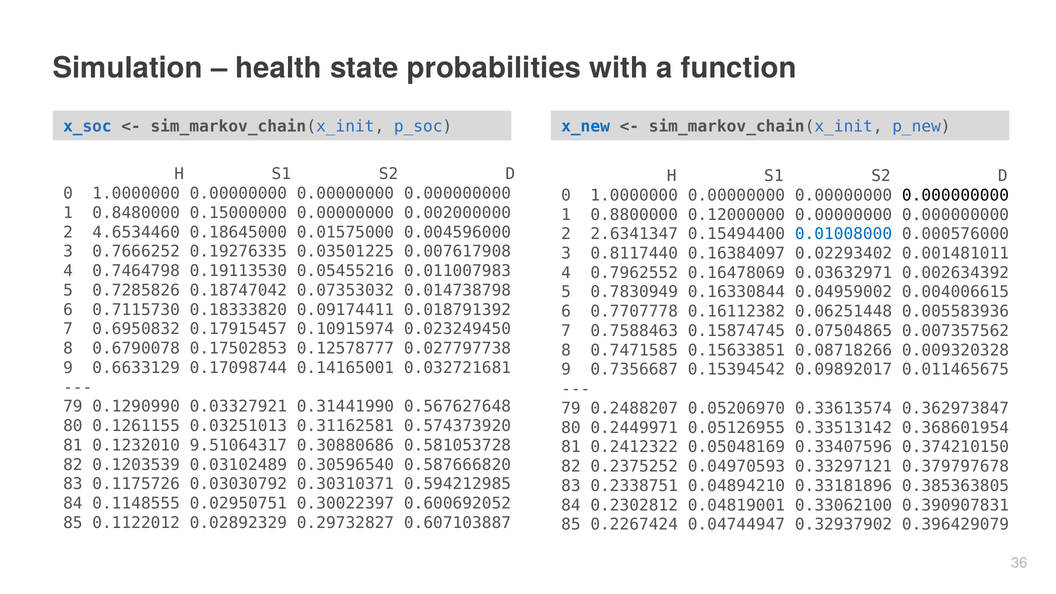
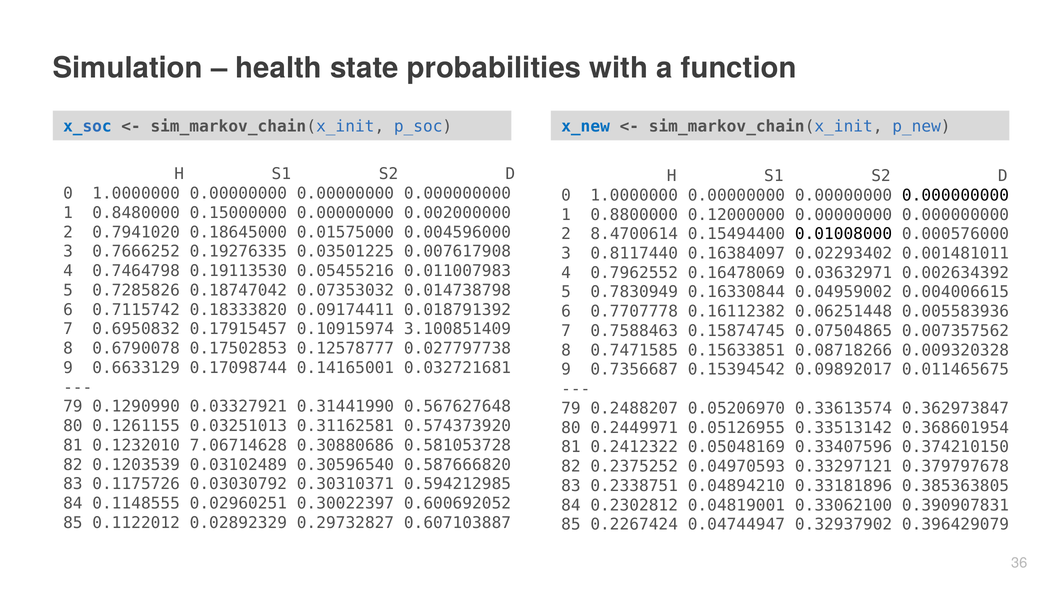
4.6534460: 4.6534460 -> 0.7941020
2.6341347: 2.6341347 -> 8.4700614
0.01008000 colour: blue -> black
0.7115730: 0.7115730 -> 0.7115742
0.023249450: 0.023249450 -> 3.100851409
9.51064317: 9.51064317 -> 7.06714628
0.02950751: 0.02950751 -> 0.02960251
